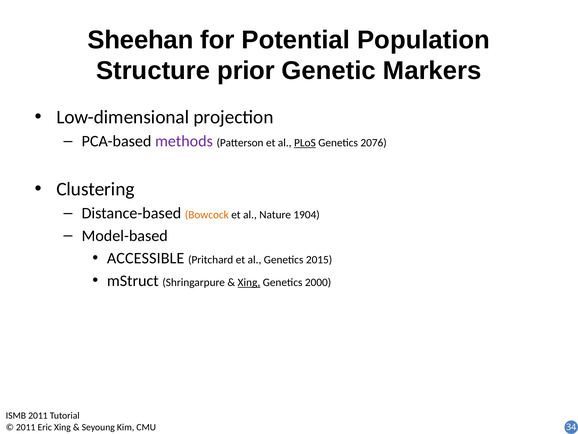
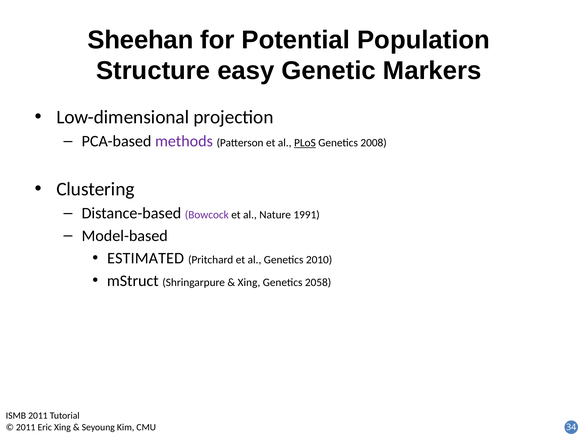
prior: prior -> easy
2076: 2076 -> 2008
Bowcock colour: orange -> purple
1904: 1904 -> 1991
ACCESSIBLE: ACCESSIBLE -> ESTIMATED
2015: 2015 -> 2010
Xing at (249, 282) underline: present -> none
2000: 2000 -> 2058
